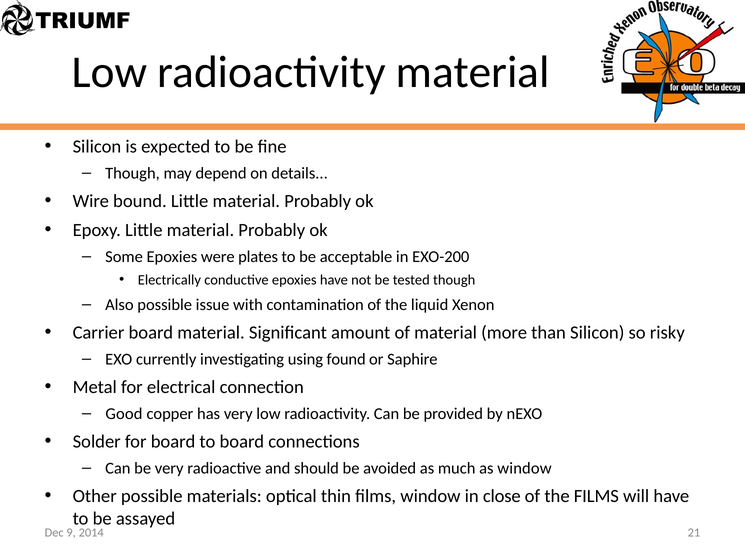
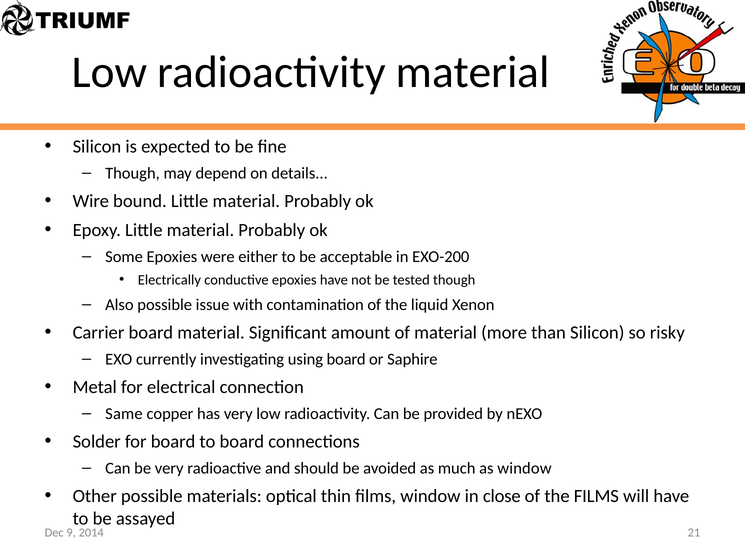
plates: plates -> either
using found: found -> board
Good: Good -> Same
